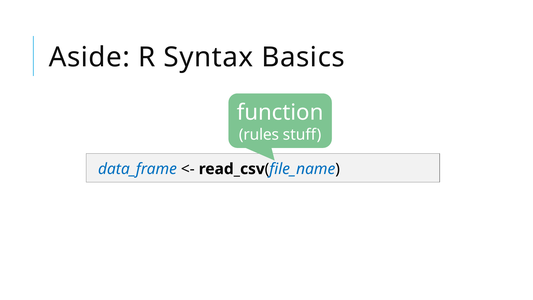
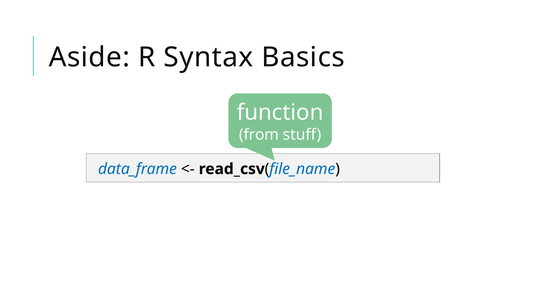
rules: rules -> from
